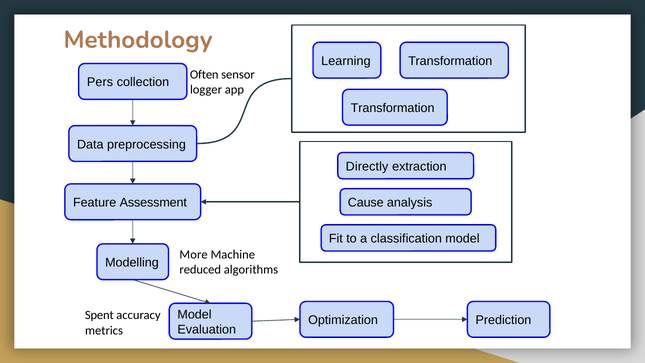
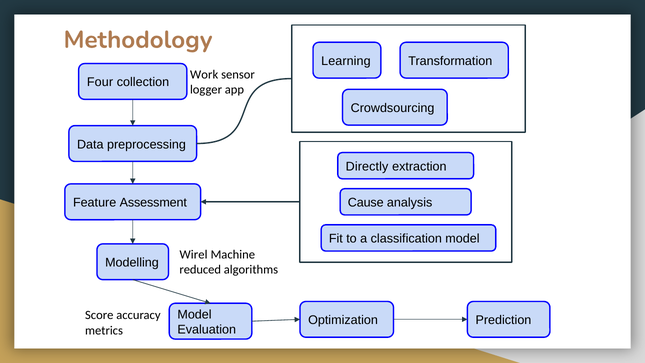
Often: Often -> Work
Pers: Pers -> Four
Transformation at (393, 108): Transformation -> Crowdsourcing
More: More -> Wirel
Spent: Spent -> Score
